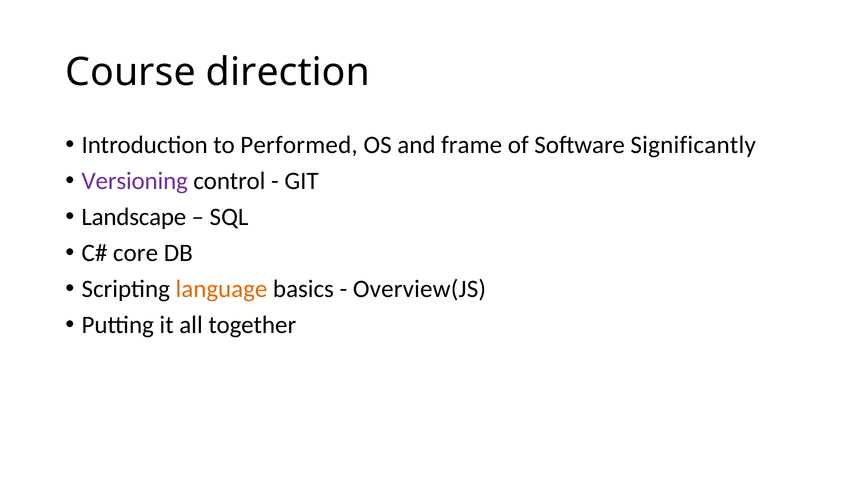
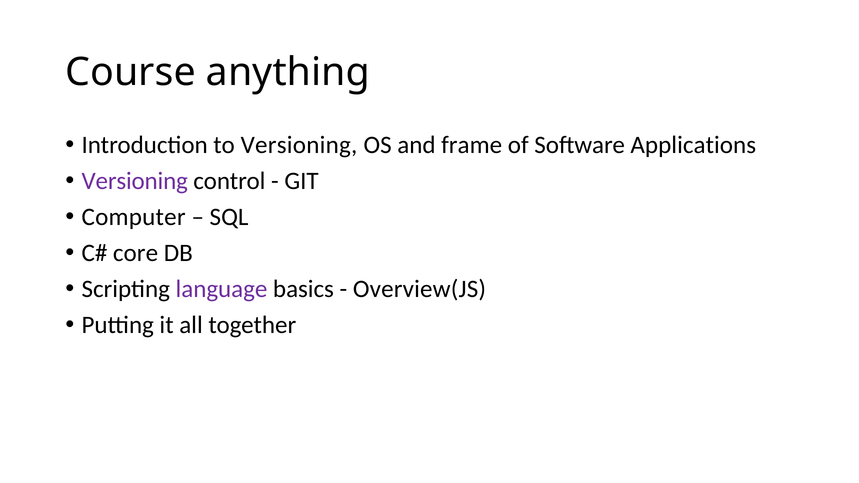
direction: direction -> anything
to Performed: Performed -> Versioning
Significantly: Significantly -> Applications
Landscape: Landscape -> Computer
language colour: orange -> purple
